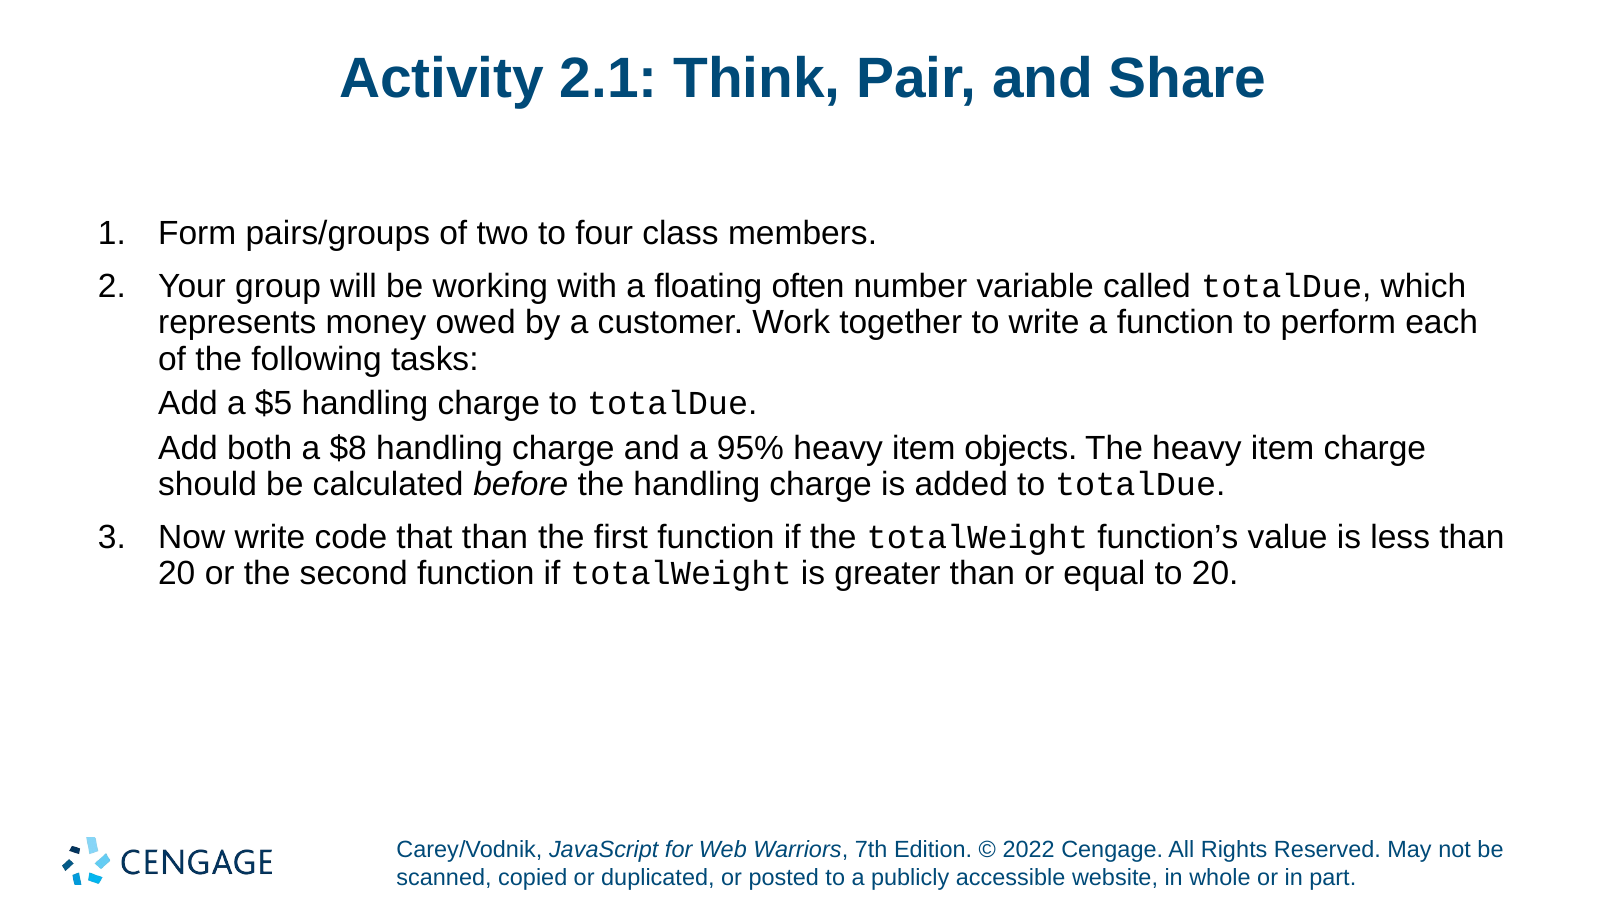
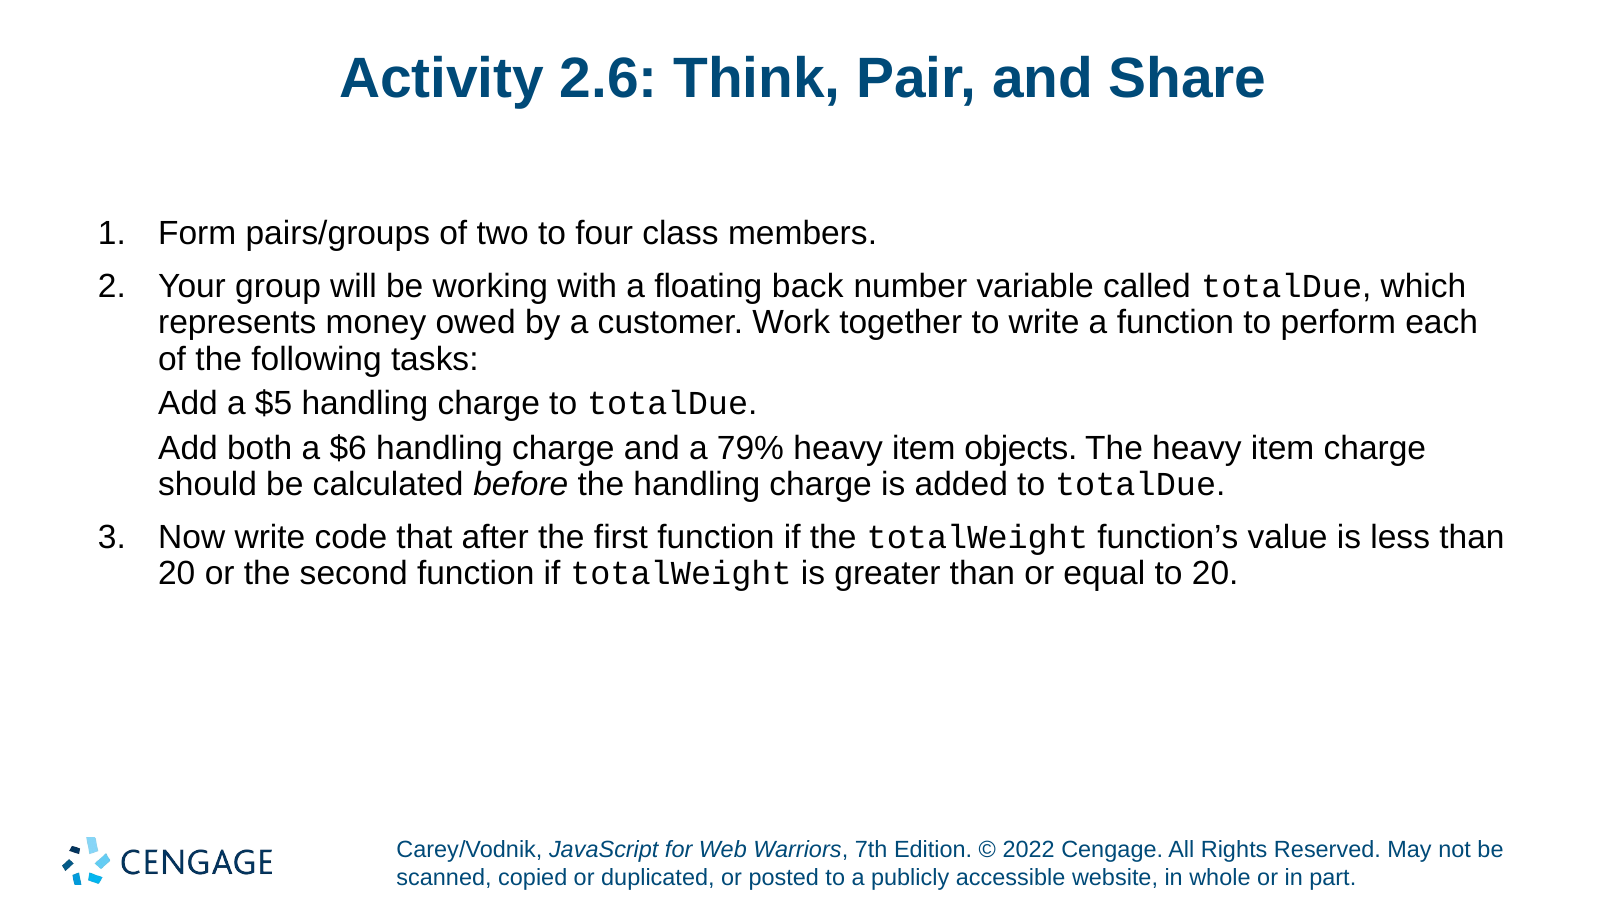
2.1: 2.1 -> 2.6
often: often -> back
$8: $8 -> $6
95%: 95% -> 79%
that than: than -> after
